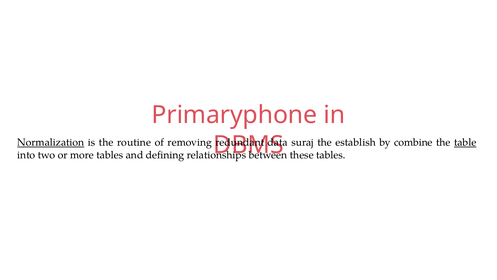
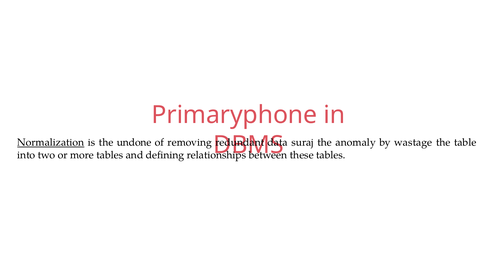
routine: routine -> undone
establish: establish -> anomaly
combine: combine -> wastage
table underline: present -> none
